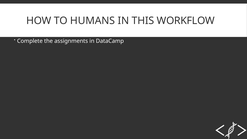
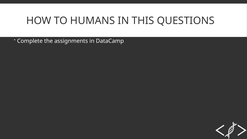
WORKFLOW: WORKFLOW -> QUESTIONS
